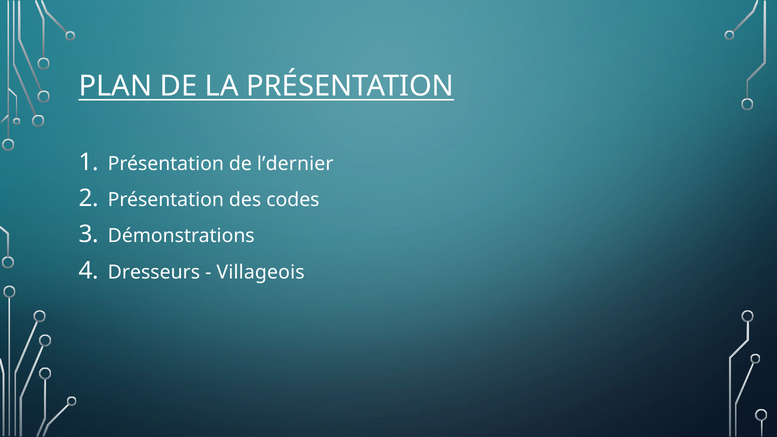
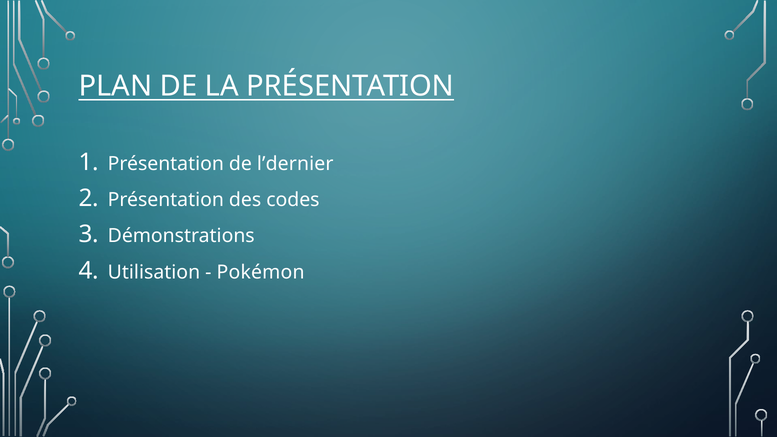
Dresseurs: Dresseurs -> Utilisation
Villageois: Villageois -> Pokémon
